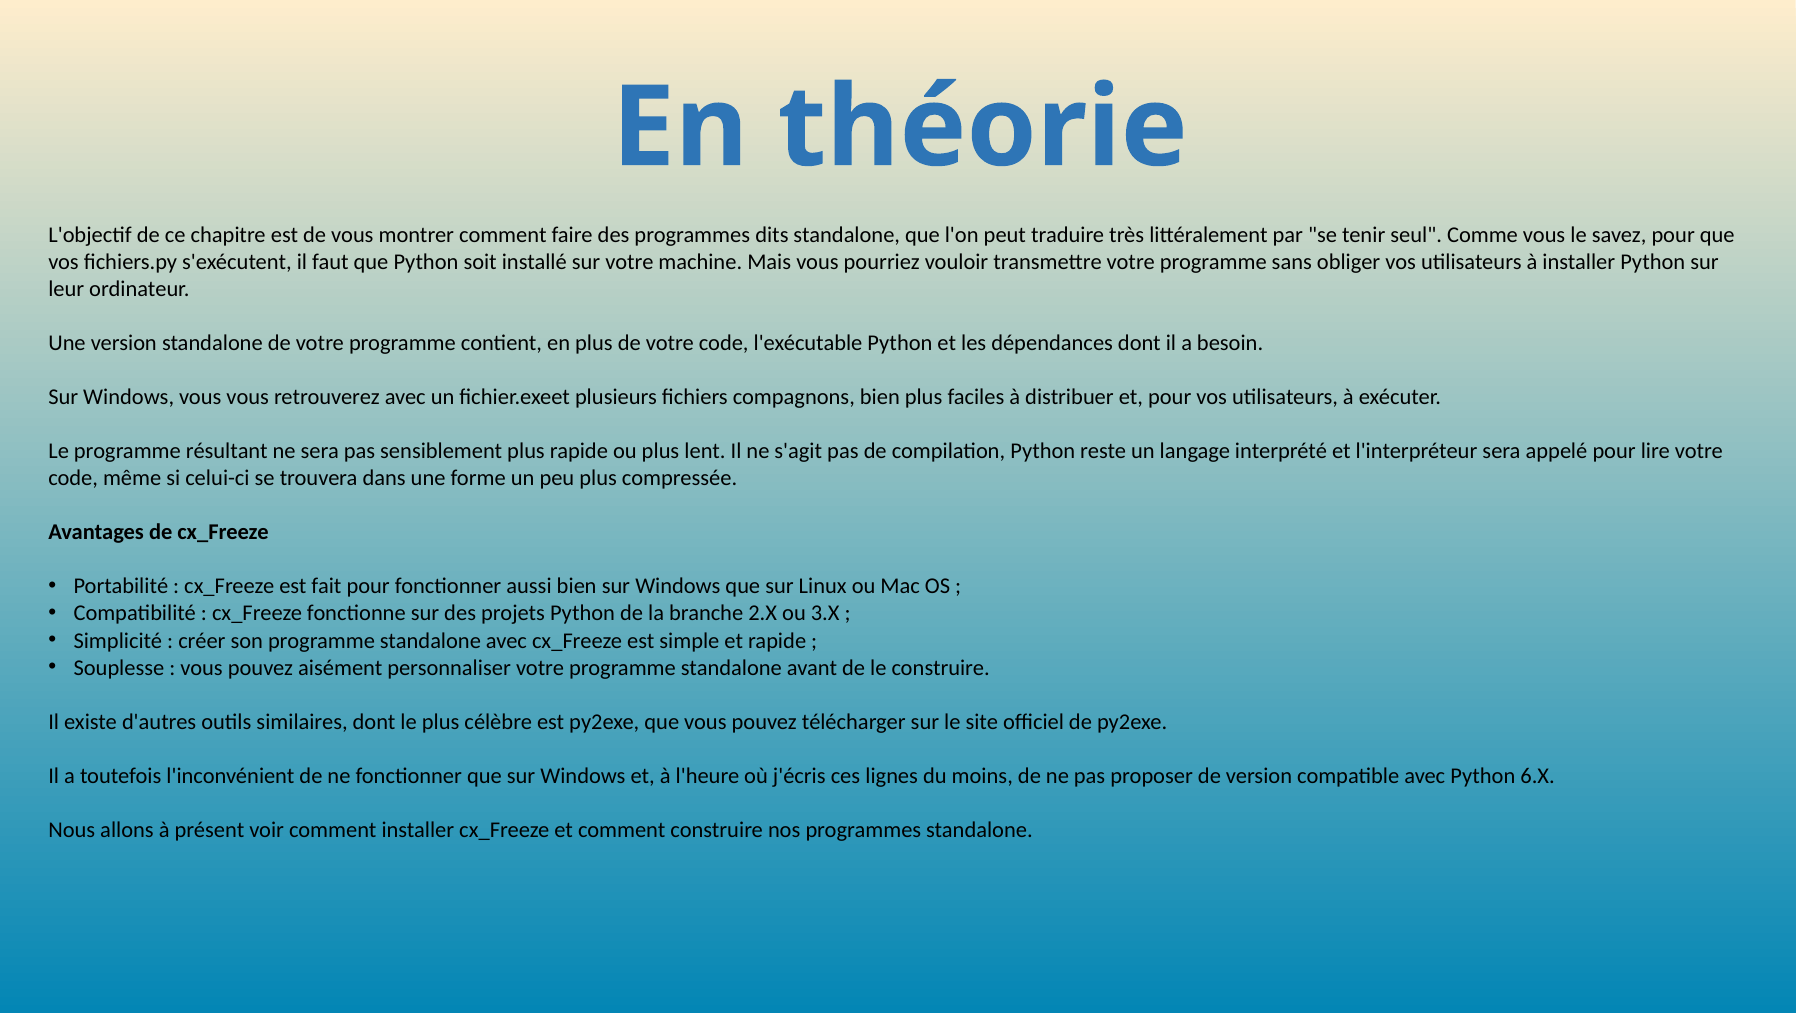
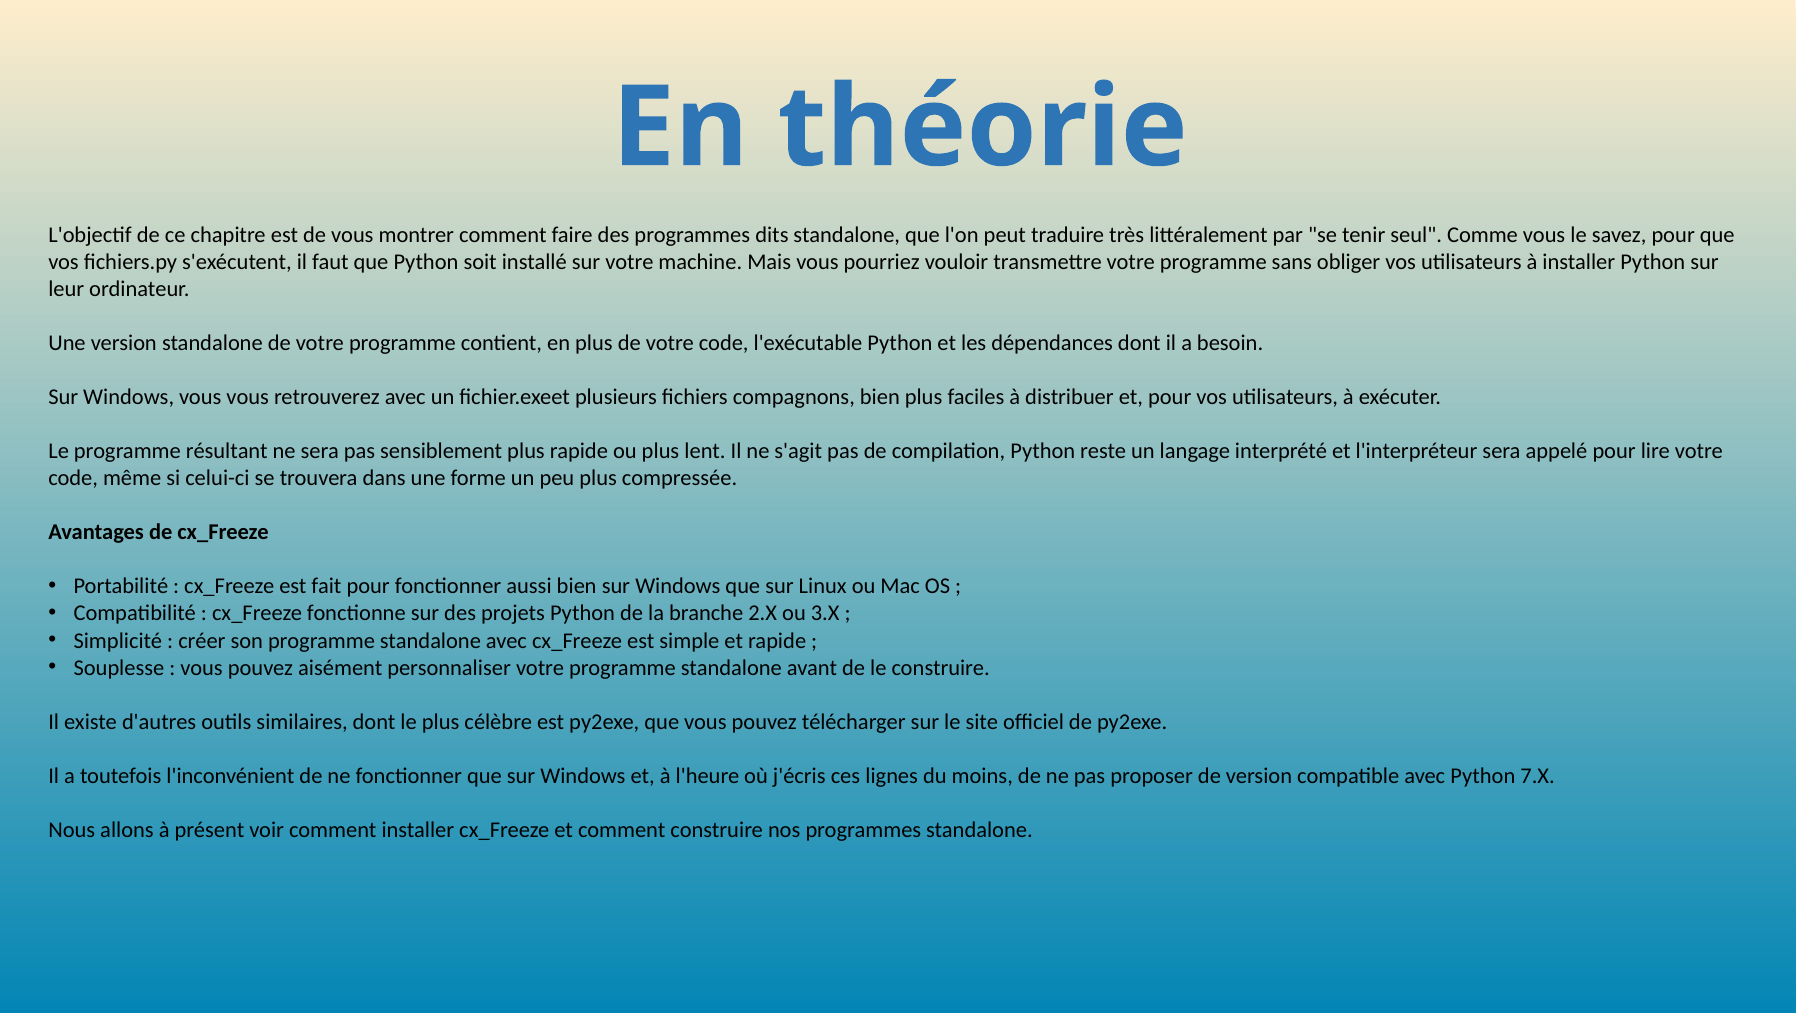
6.X: 6.X -> 7.X
